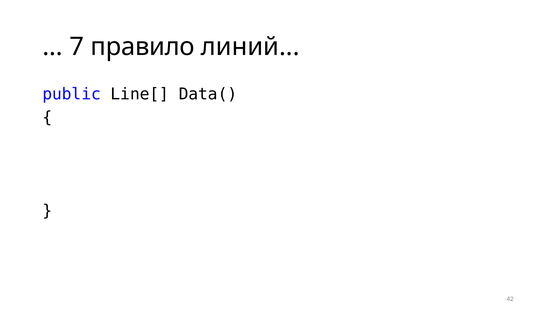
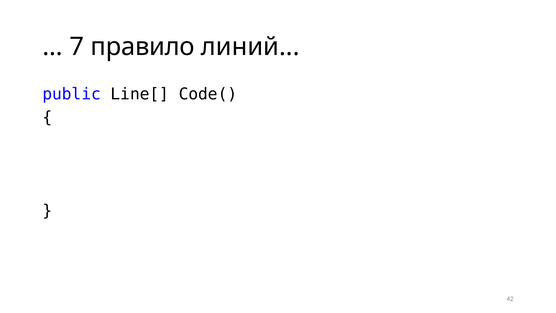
Data(: Data( -> Code(
